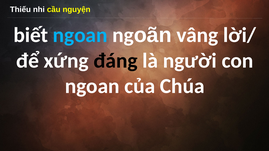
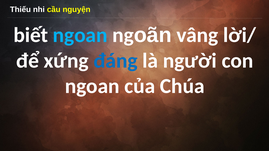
đáng colour: black -> blue
